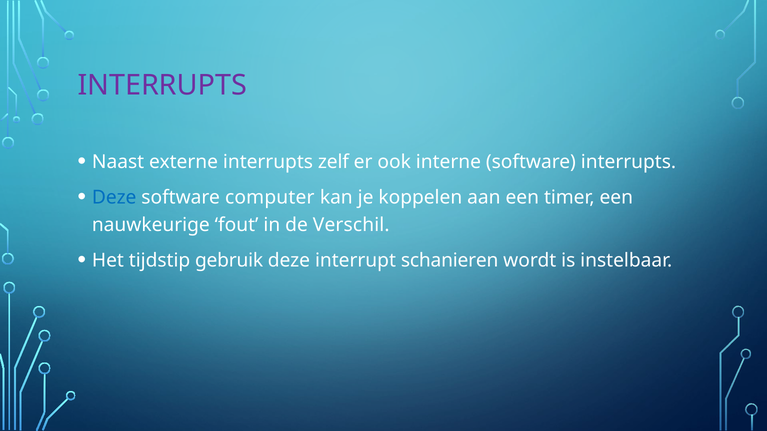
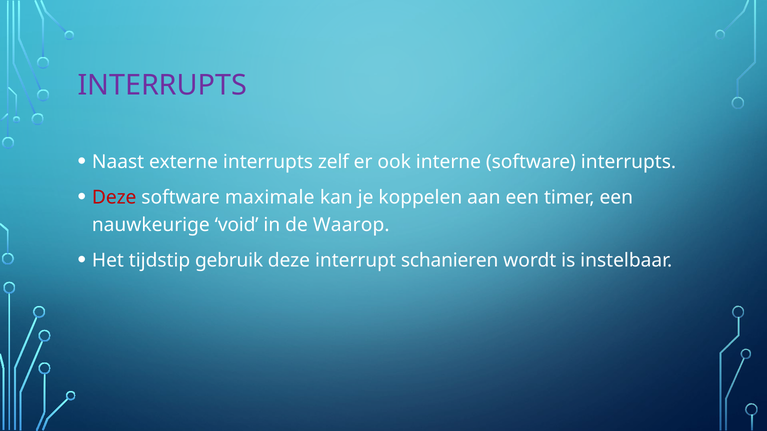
Deze at (114, 197) colour: blue -> red
computer: computer -> maximale
fout: fout -> void
Verschil: Verschil -> Waarop
